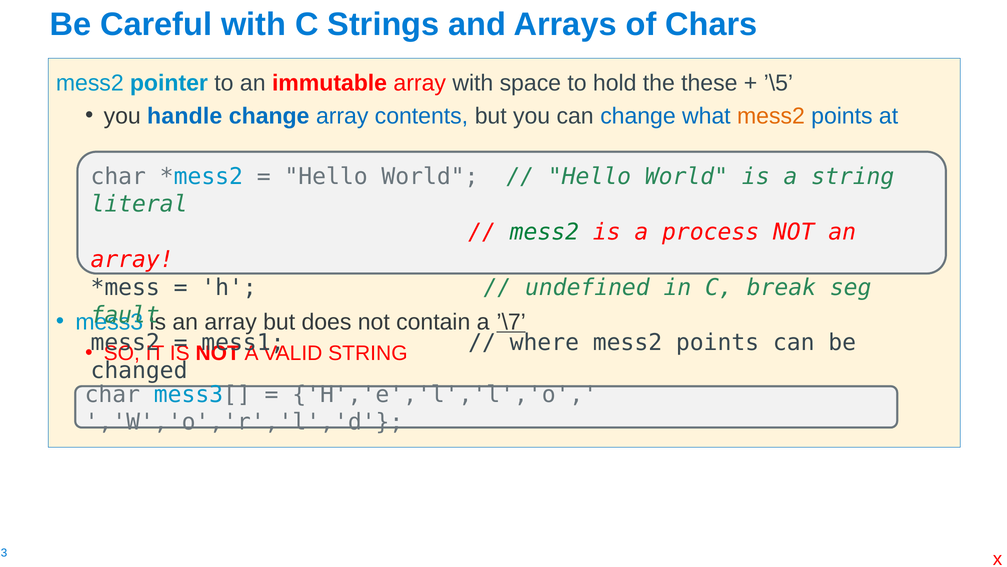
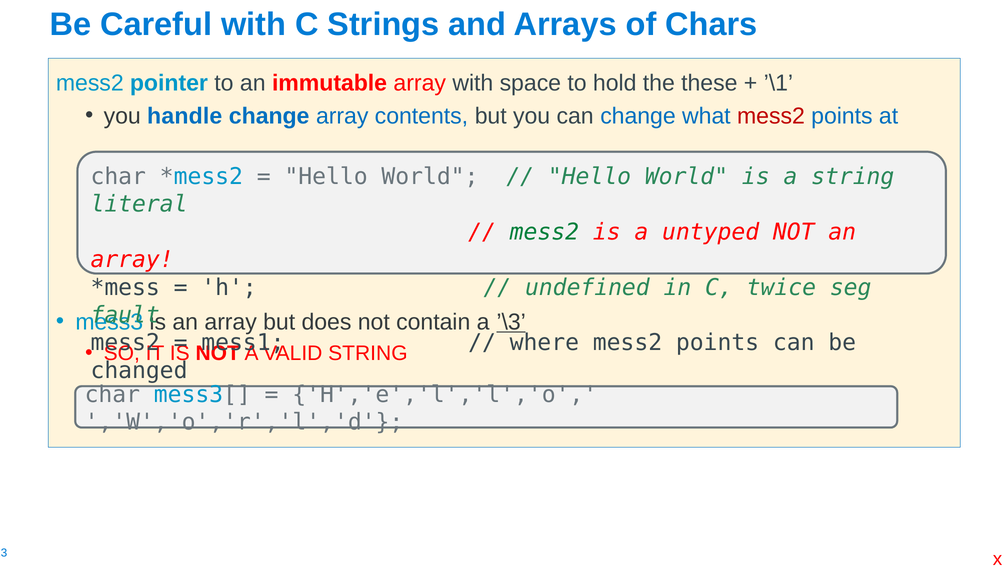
’\5: ’\5 -> ’\1
mess2 at (771, 116) colour: orange -> red
process: process -> untyped
break: break -> twice
’\7: ’\7 -> ’\3
